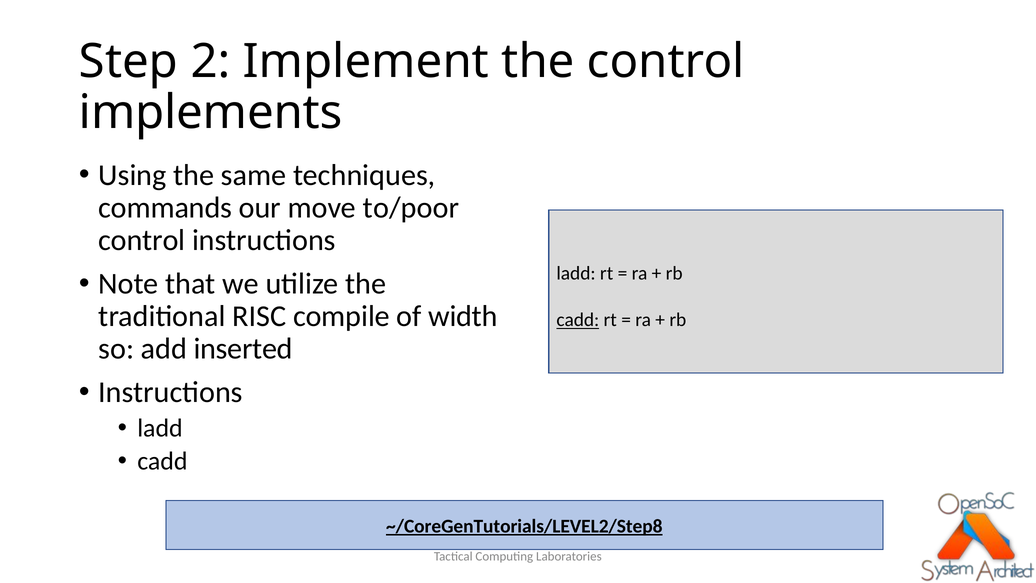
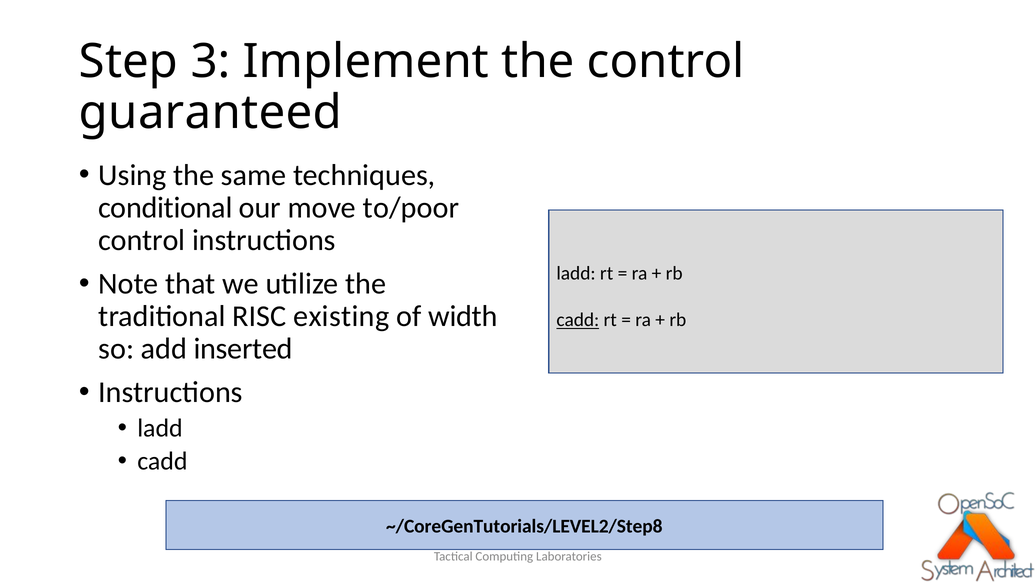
2: 2 -> 3
implements: implements -> guaranteed
commands: commands -> conditional
compile: compile -> existing
~/CoreGenTutorials/LEVEL2/Step8 underline: present -> none
